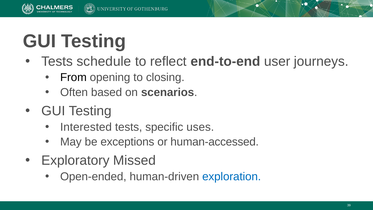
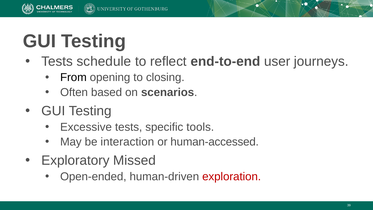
Interested: Interested -> Excessive
uses: uses -> tools
exceptions: exceptions -> interaction
exploration colour: blue -> red
